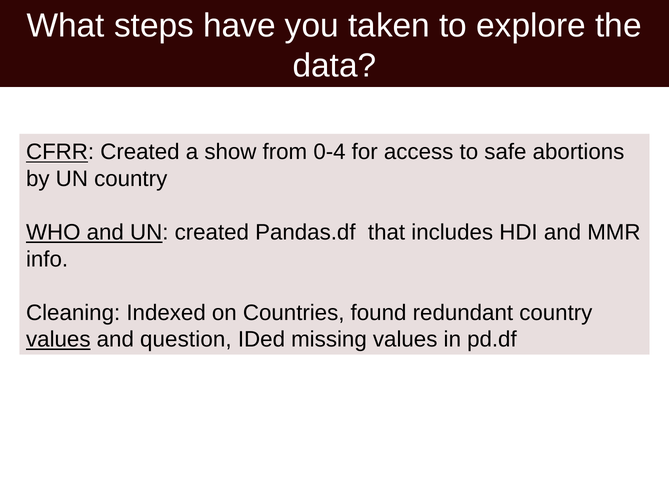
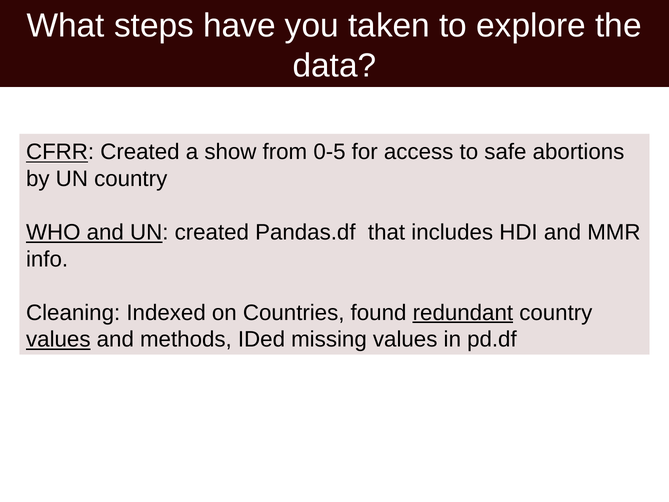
0-4: 0-4 -> 0-5
redundant underline: none -> present
question: question -> methods
